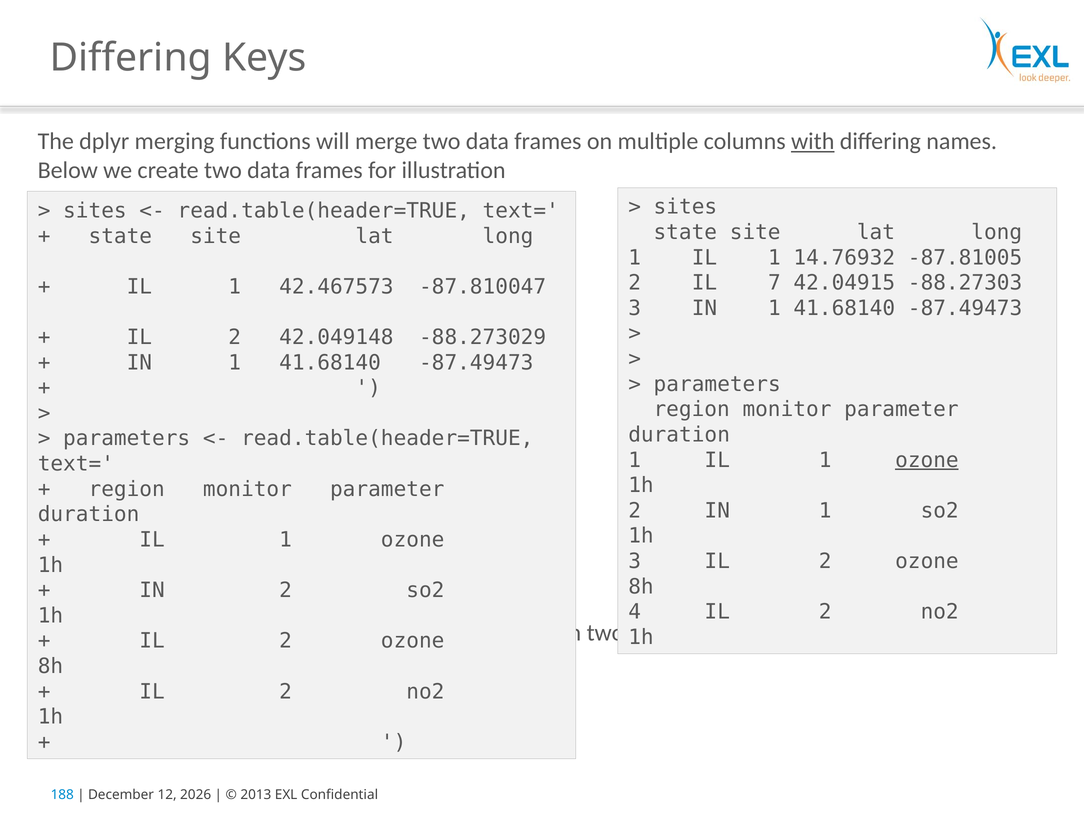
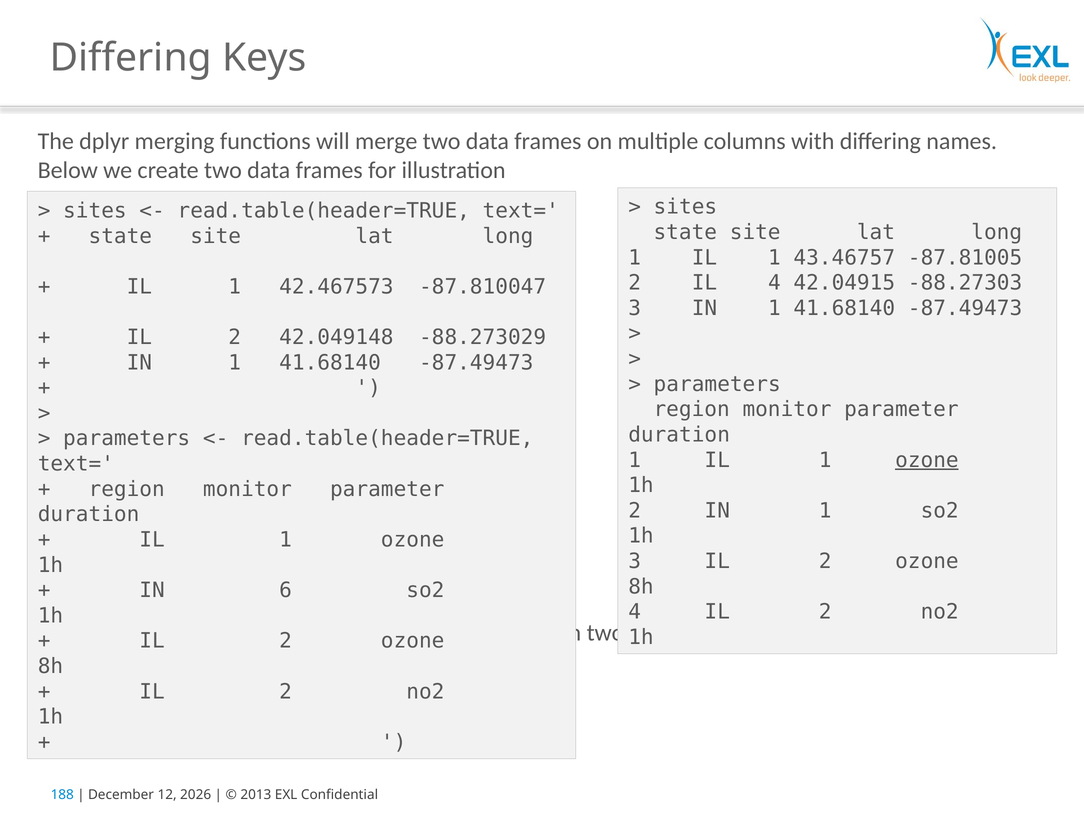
with at (813, 142) underline: present -> none
14.76932: 14.76932 -> 43.46757
IL 7: 7 -> 4
IN 2: 2 -> 6
